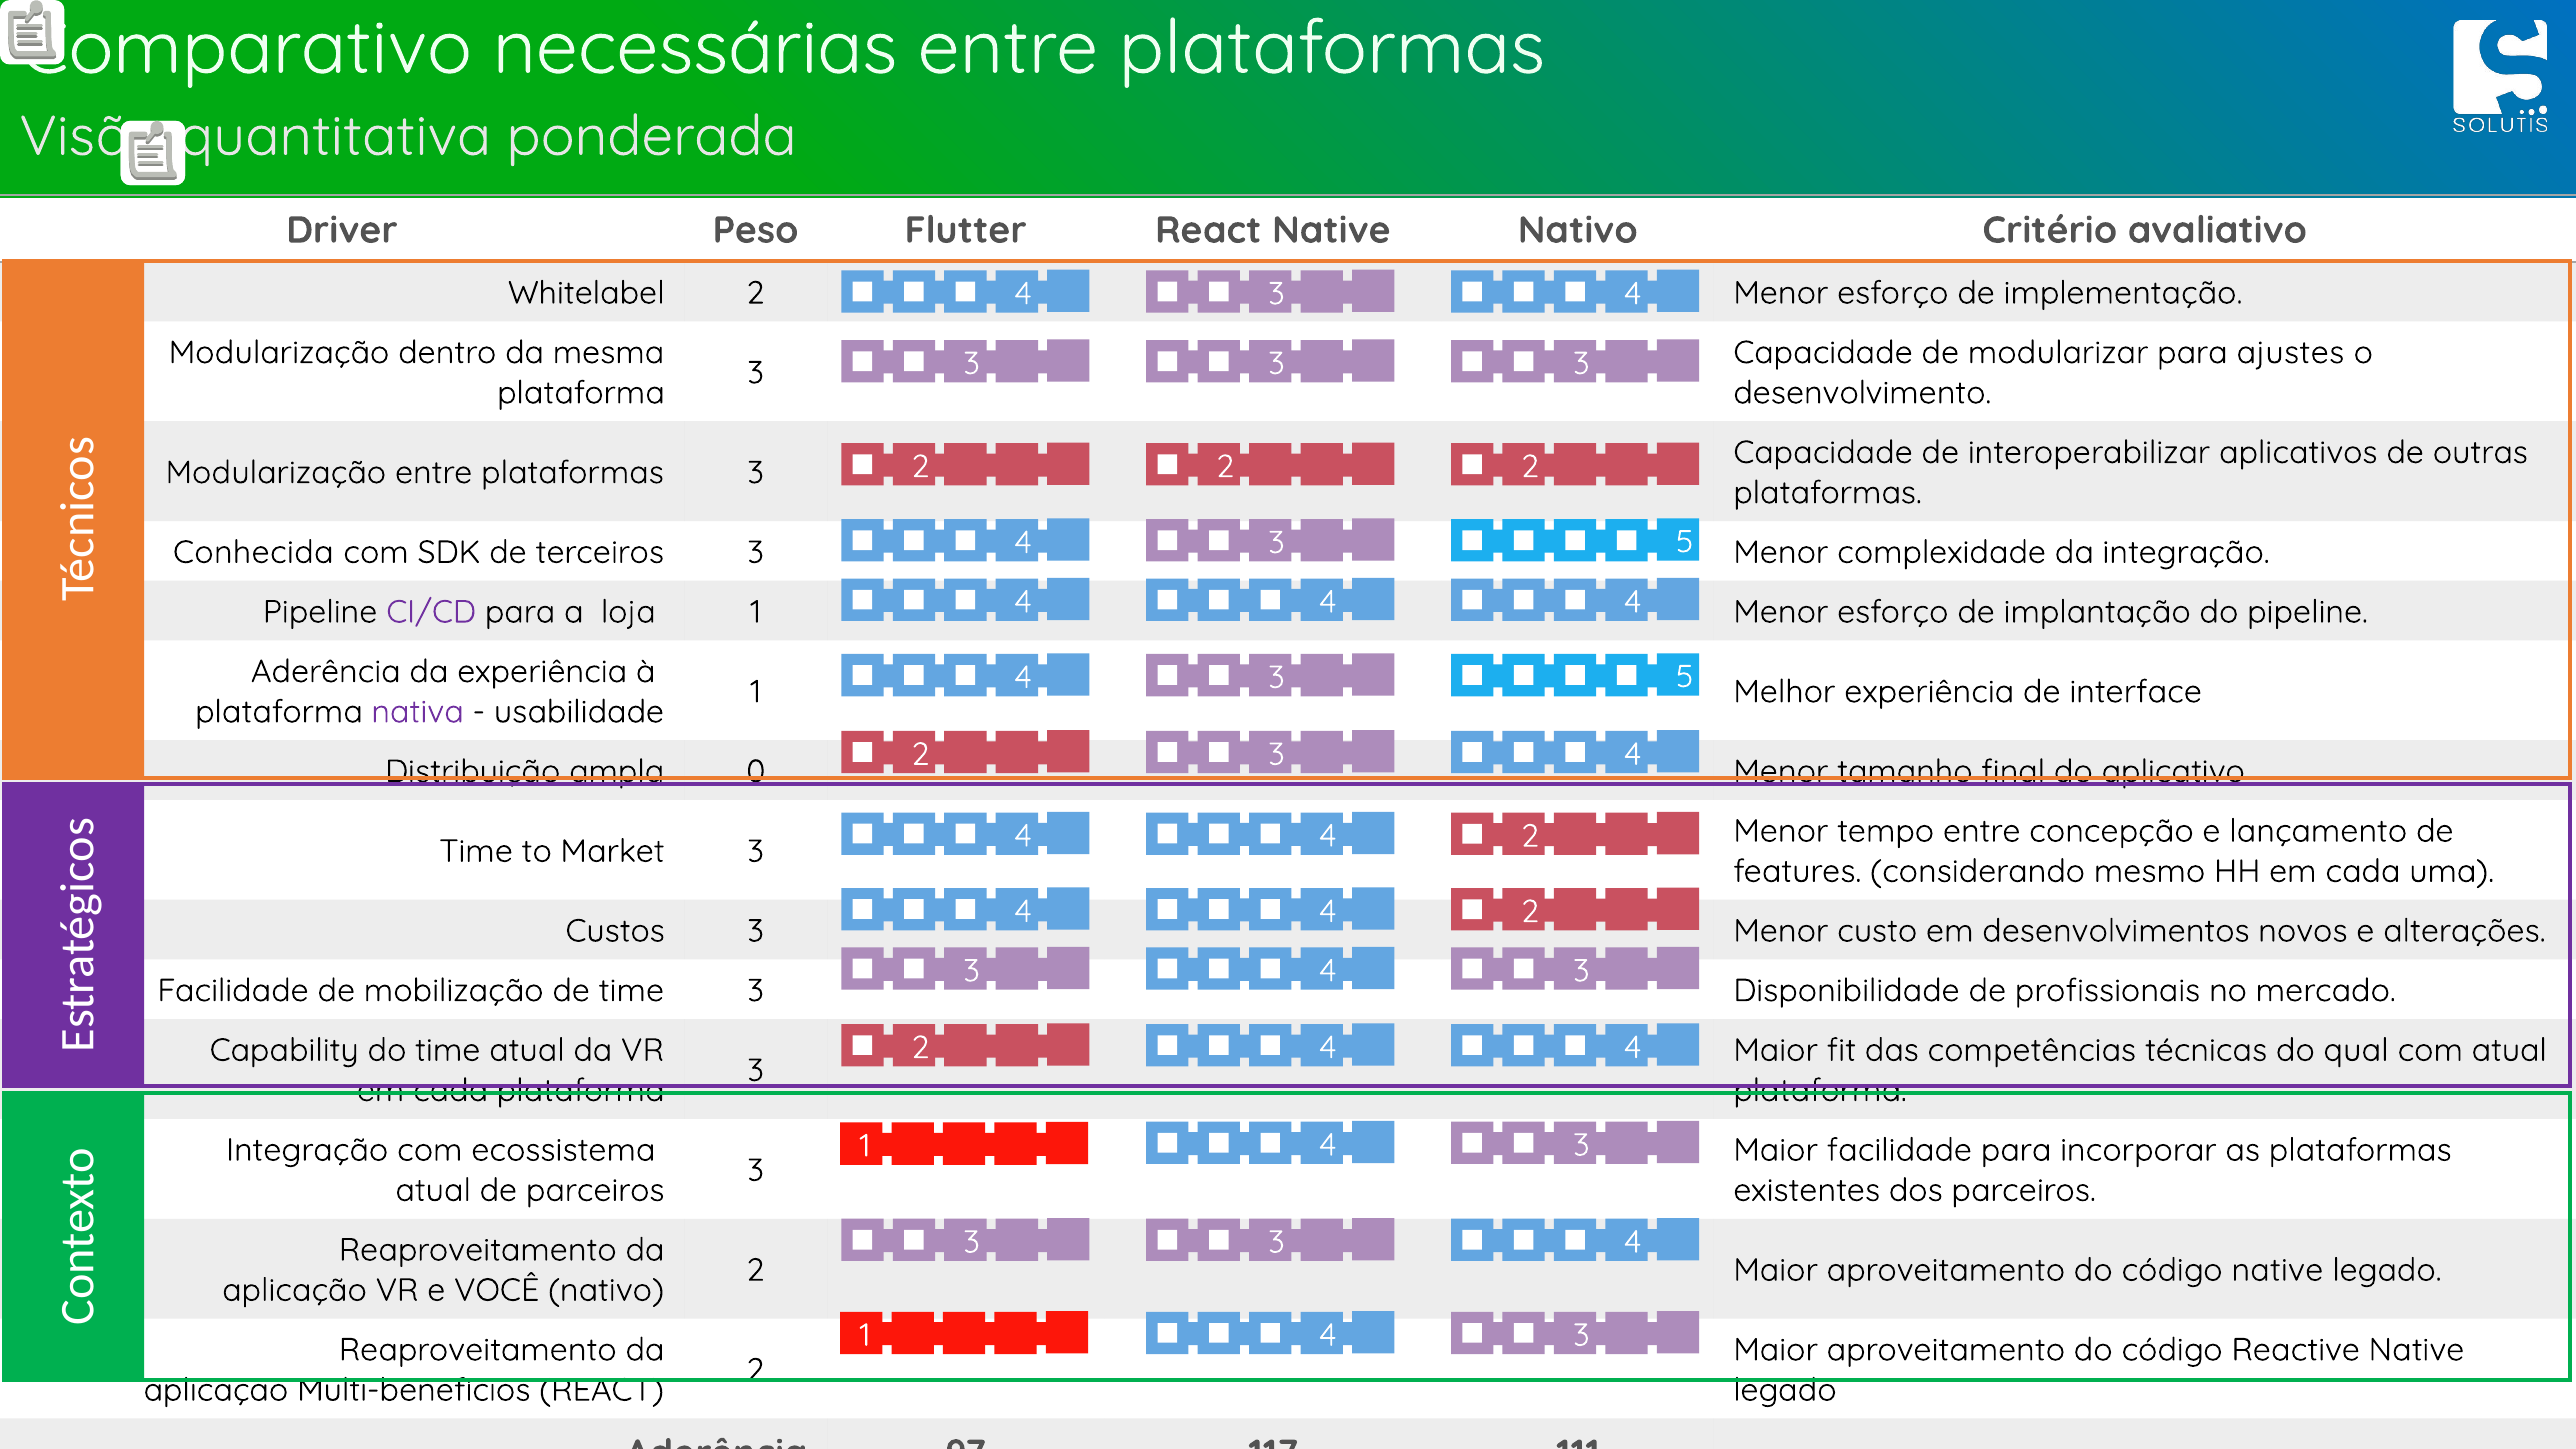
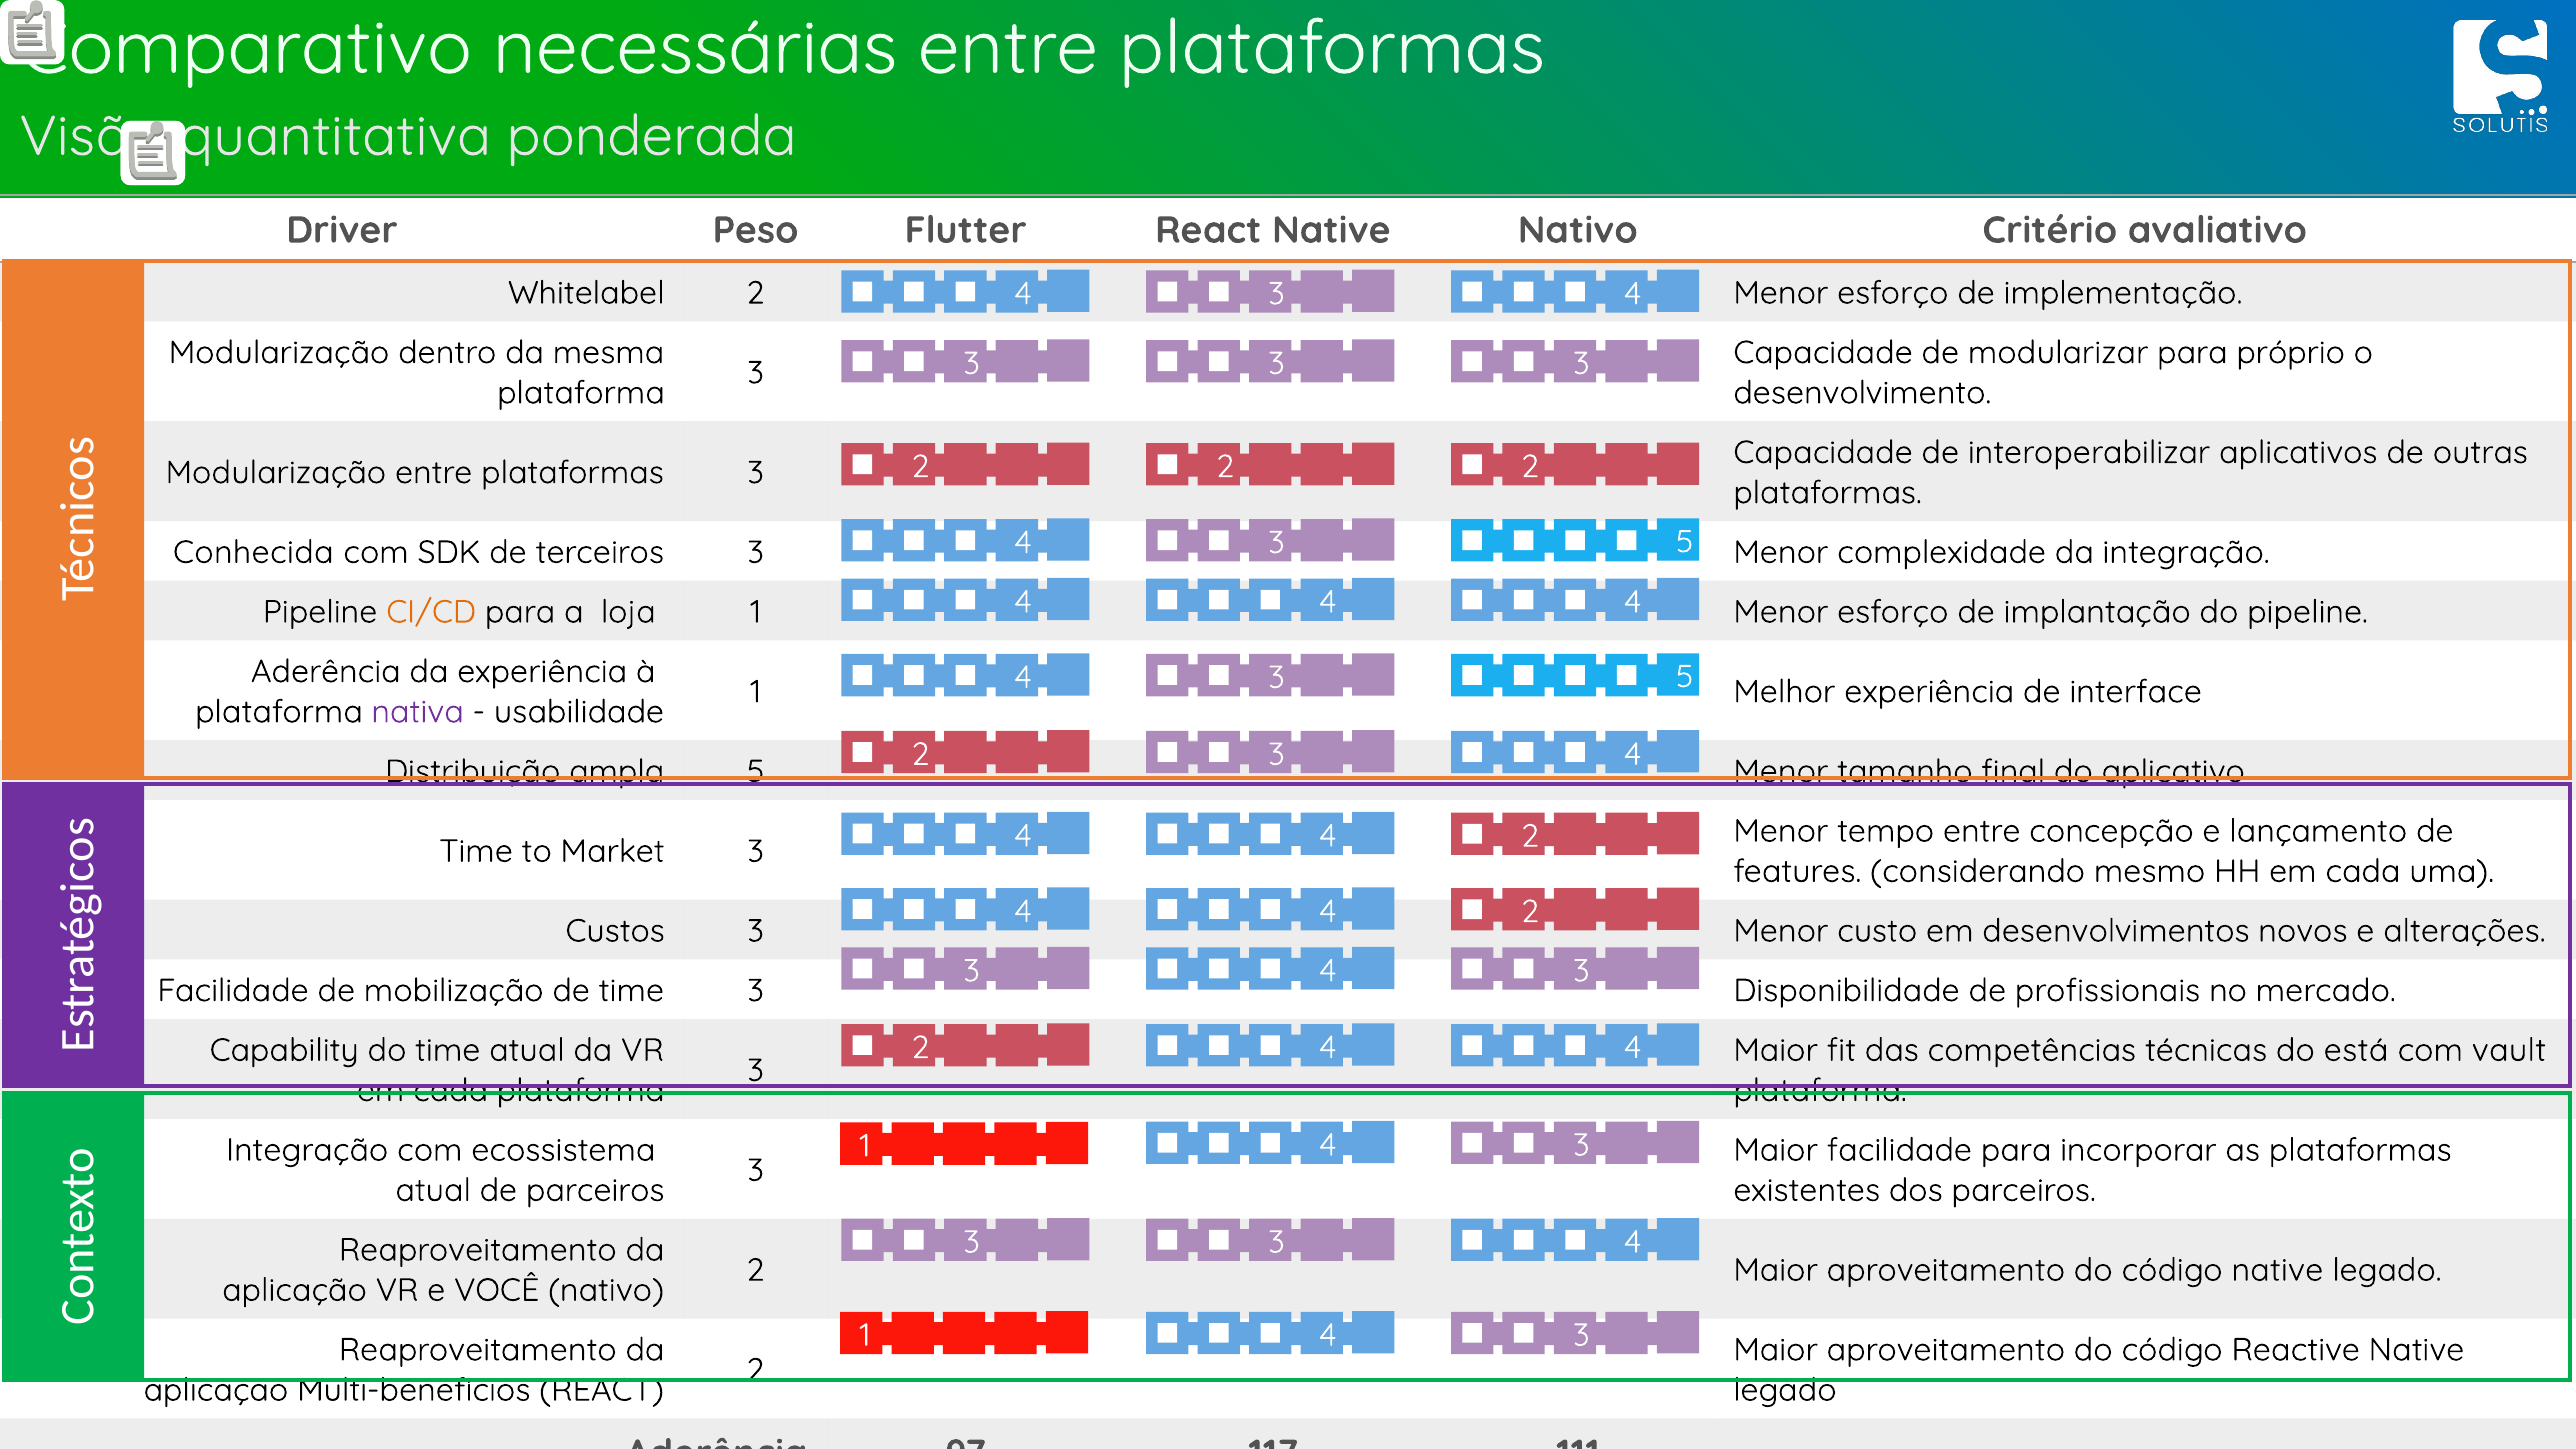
ajustes: ajustes -> próprio
CI/CD colour: purple -> orange
ampla 0: 0 -> 5
qual: qual -> está
com atual: atual -> vault
